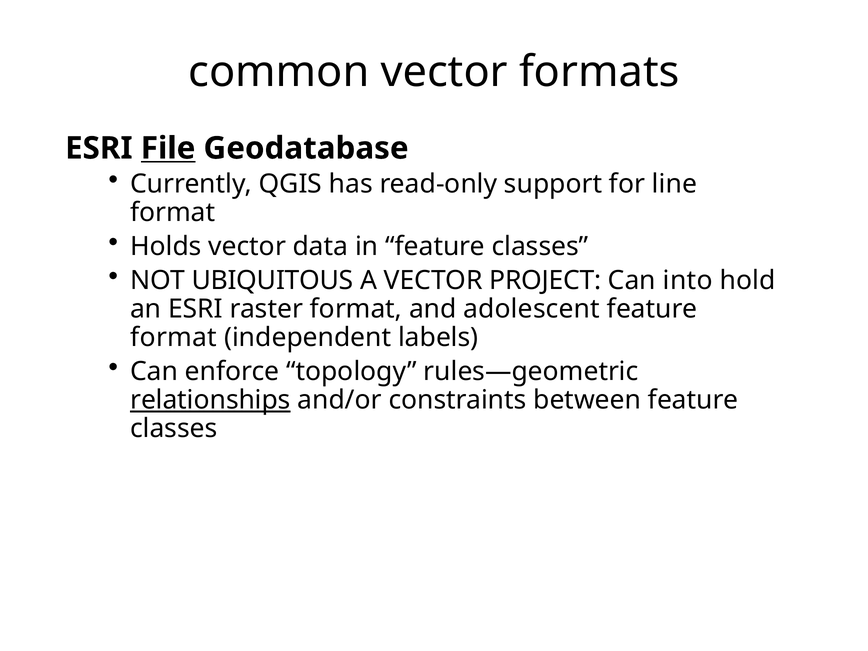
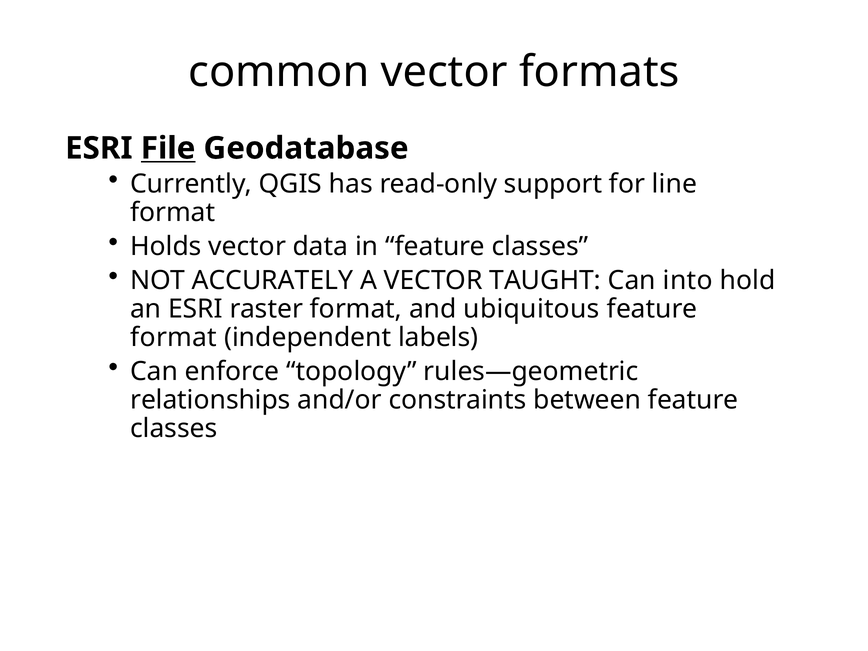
UBIQUITOUS: UBIQUITOUS -> ACCURATELY
PROJECT: PROJECT -> TAUGHT
adolescent: adolescent -> ubiquitous
relationships underline: present -> none
